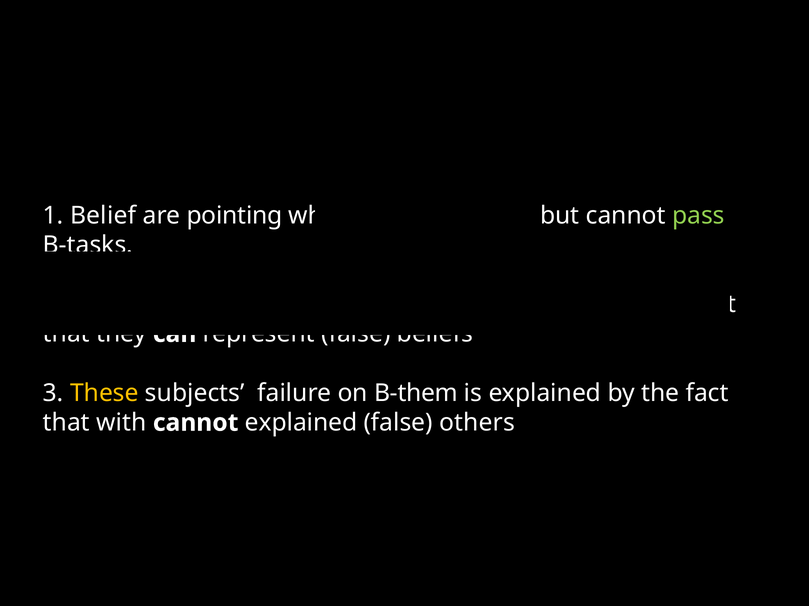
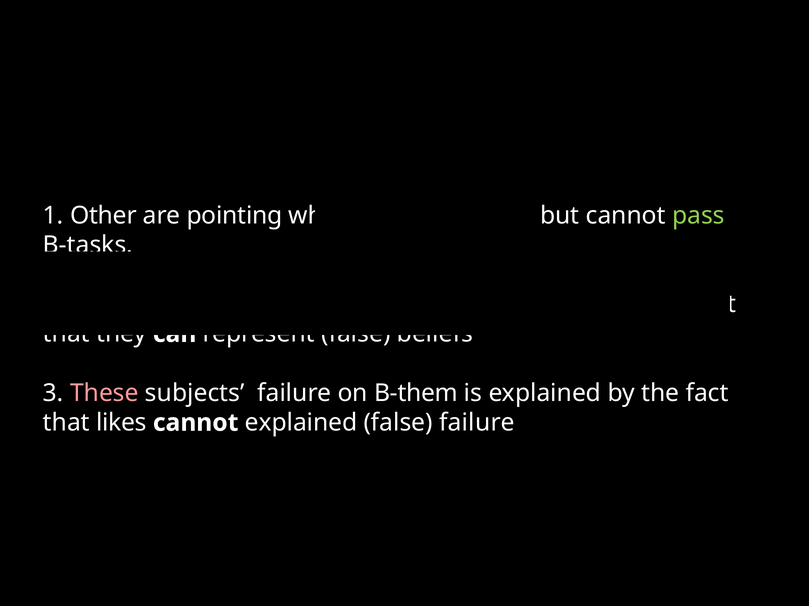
Belief: Belief -> Other
These at (104, 394) colour: yellow -> pink
with: with -> likes
false others: others -> failure
